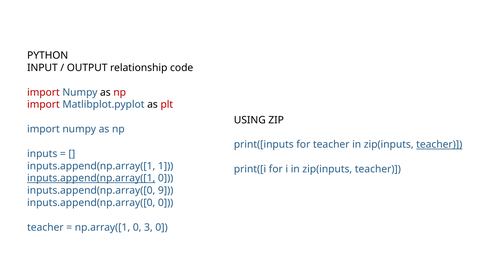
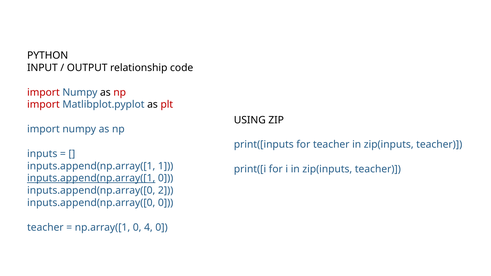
teacher at (439, 145) underline: present -> none
9: 9 -> 2
3: 3 -> 4
